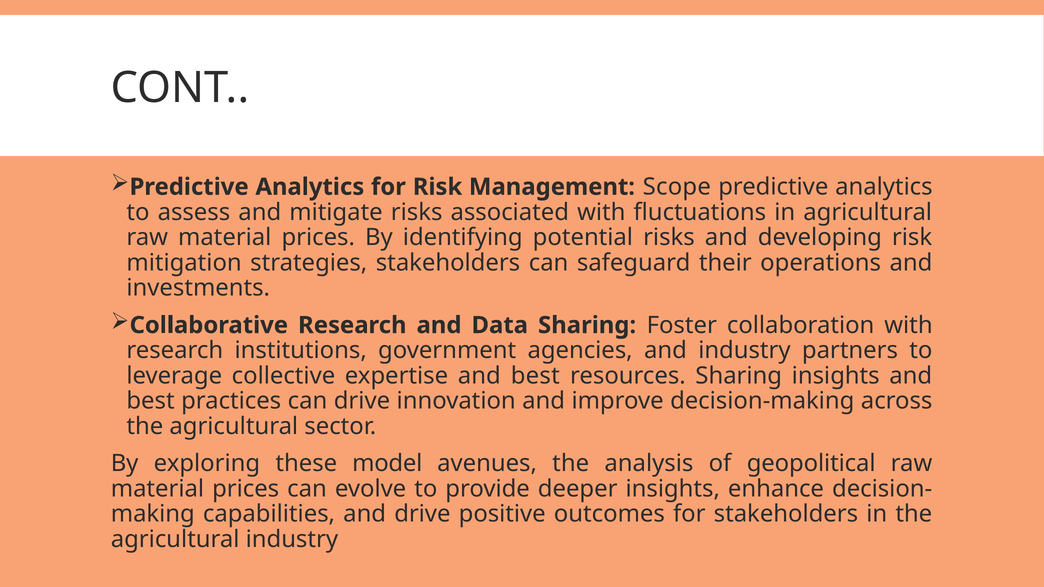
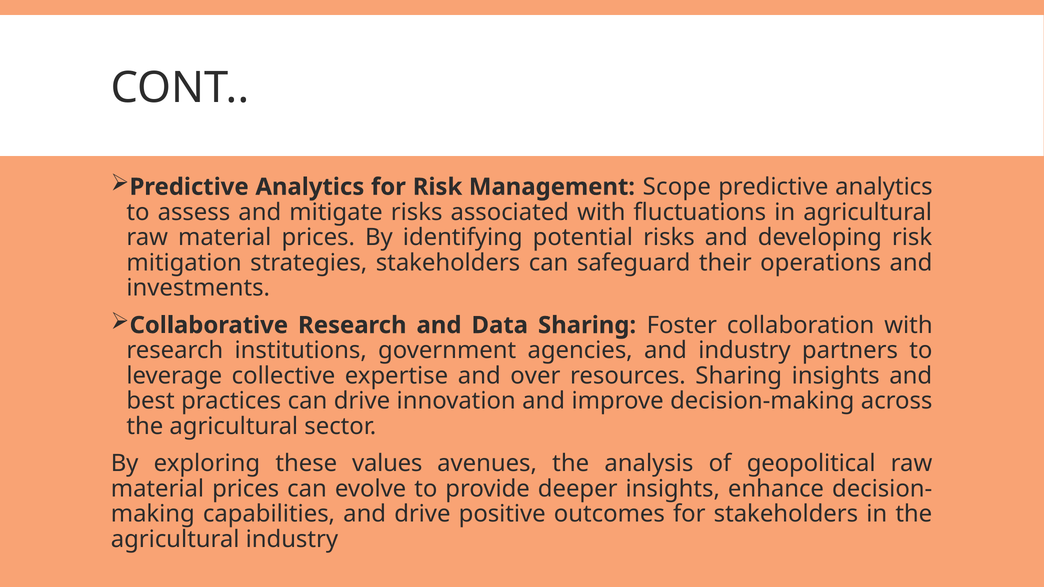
expertise and best: best -> over
model: model -> values
